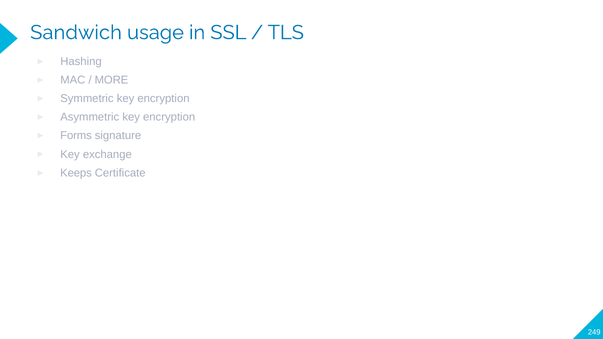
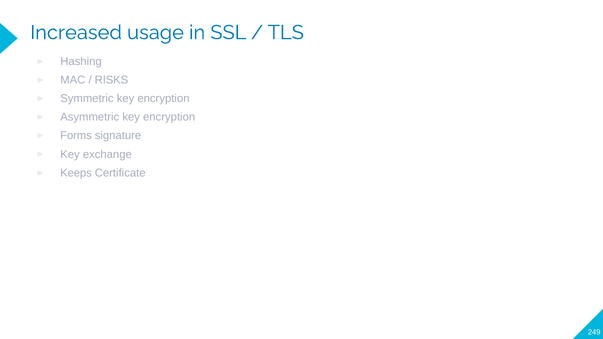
Sandwich: Sandwich -> Increased
MORE: MORE -> RISKS
